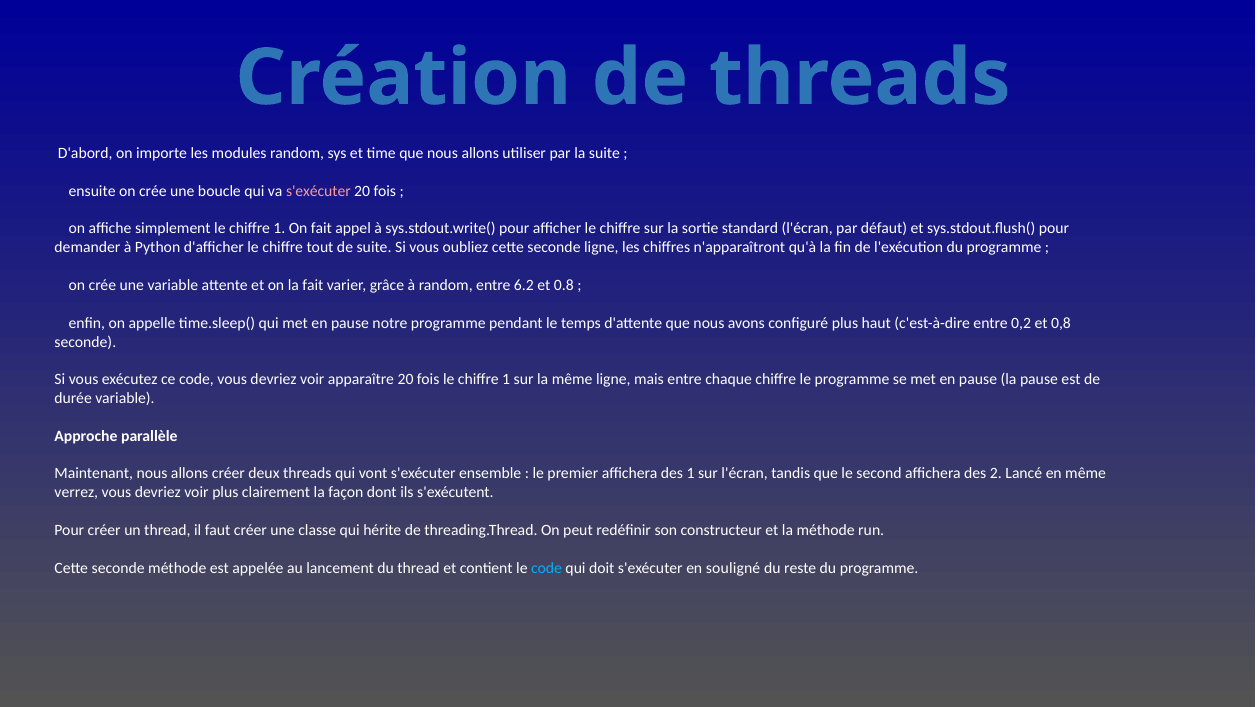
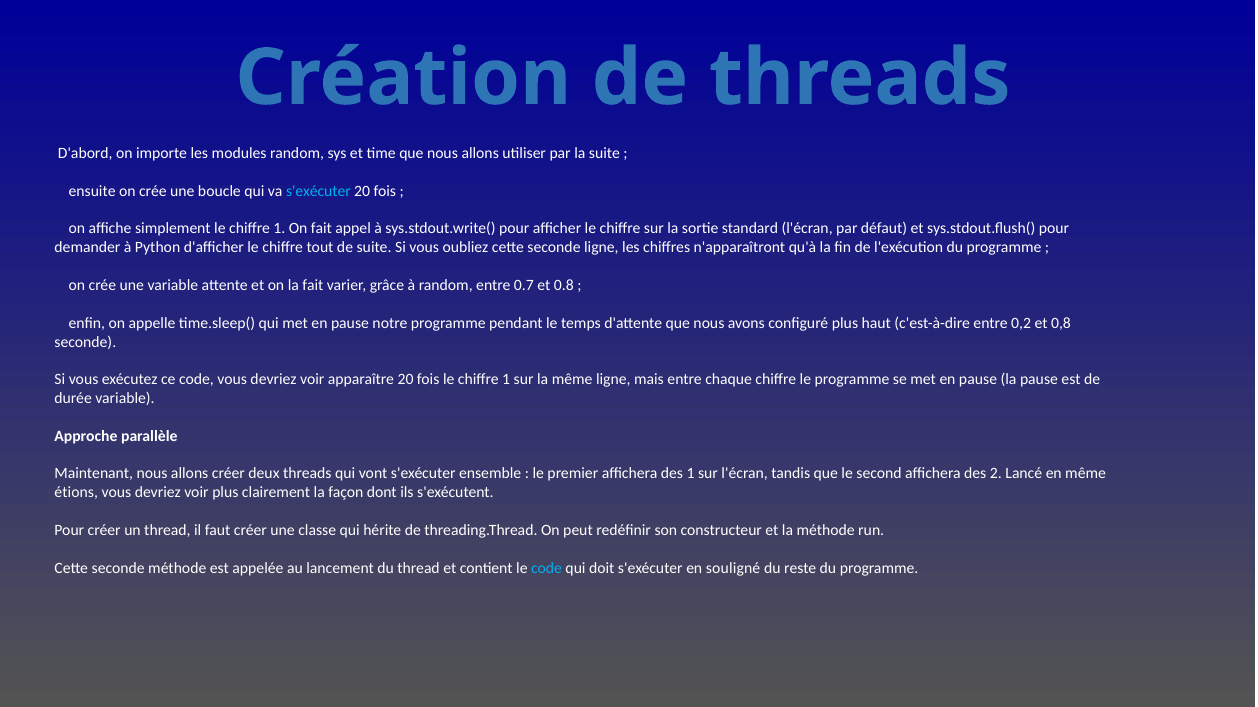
s'exécuter at (318, 191) colour: pink -> light blue
6.2: 6.2 -> 0.7
verrez: verrez -> étions
